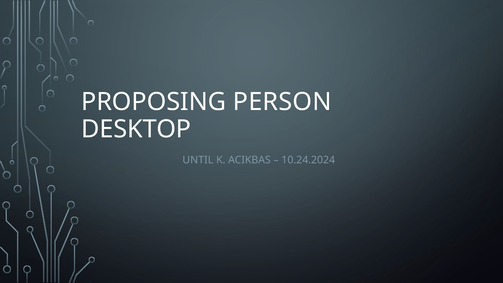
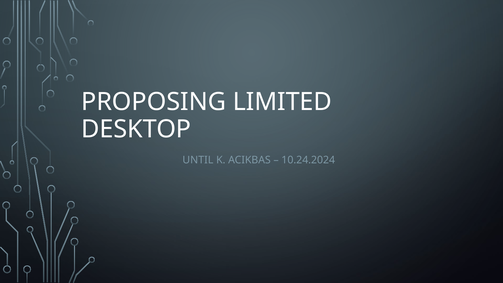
PERSON: PERSON -> LIMITED
